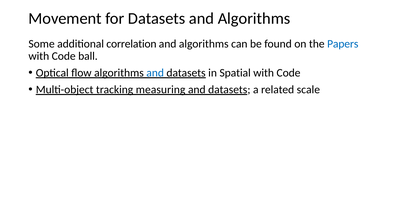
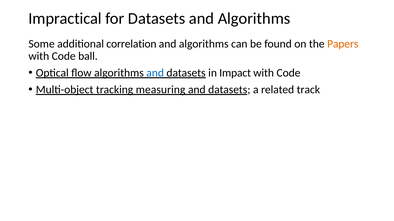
Movement: Movement -> Impractical
Papers colour: blue -> orange
Spatial: Spatial -> Impact
scale: scale -> track
